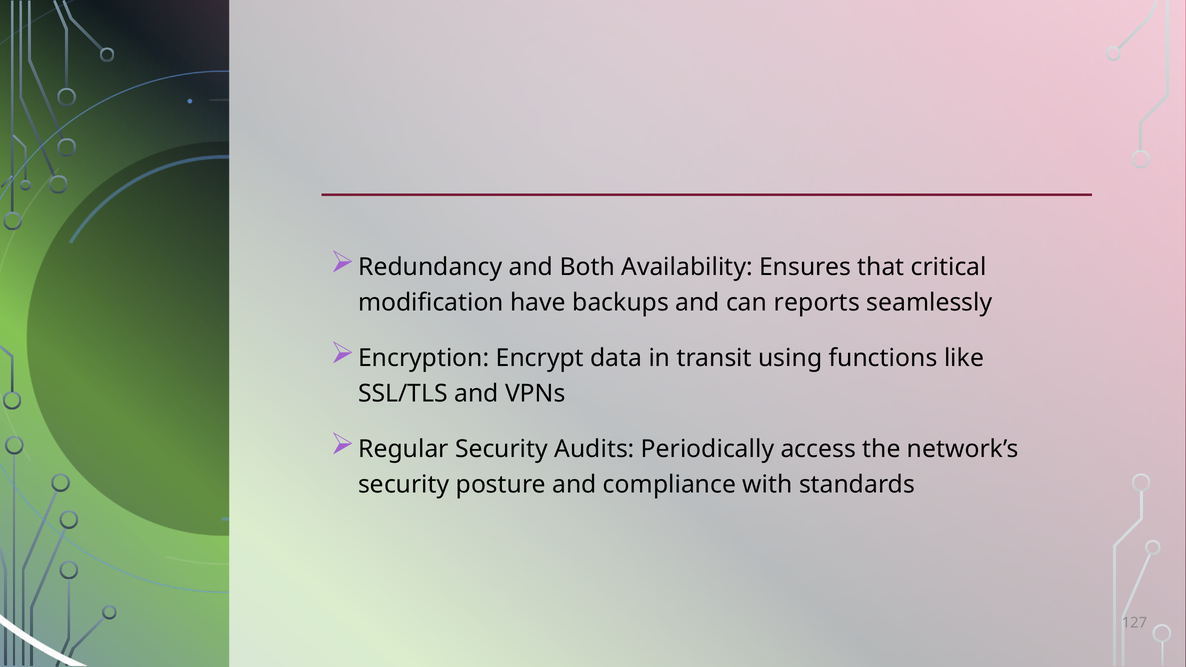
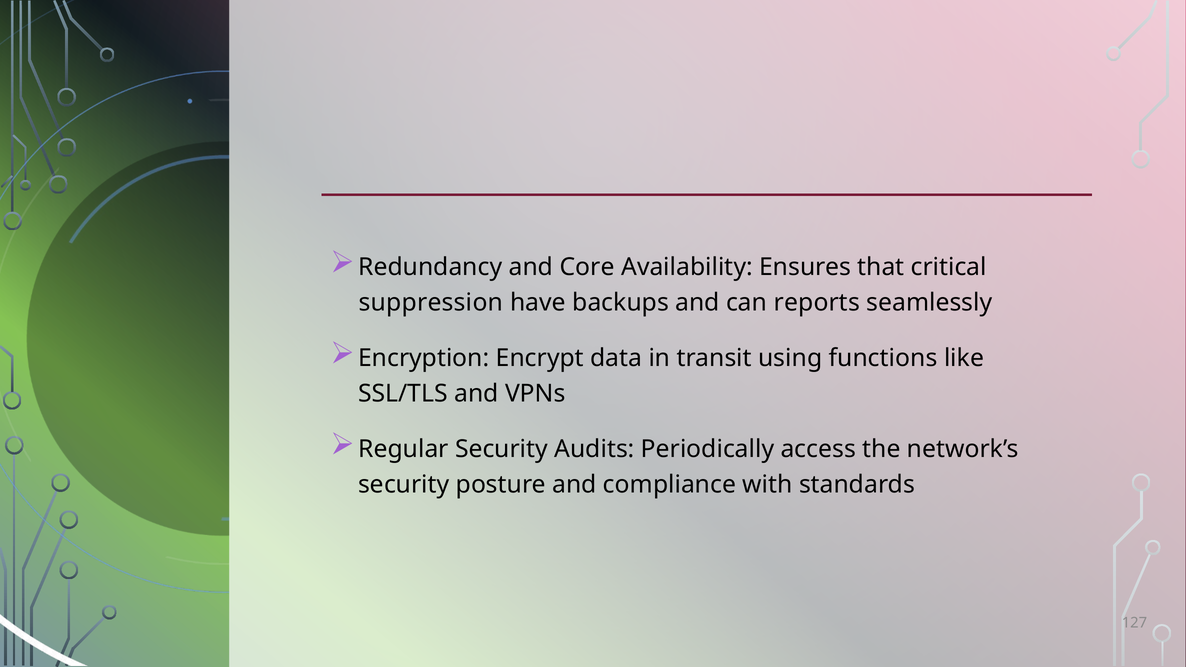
Both: Both -> Core
modification: modification -> suppression
